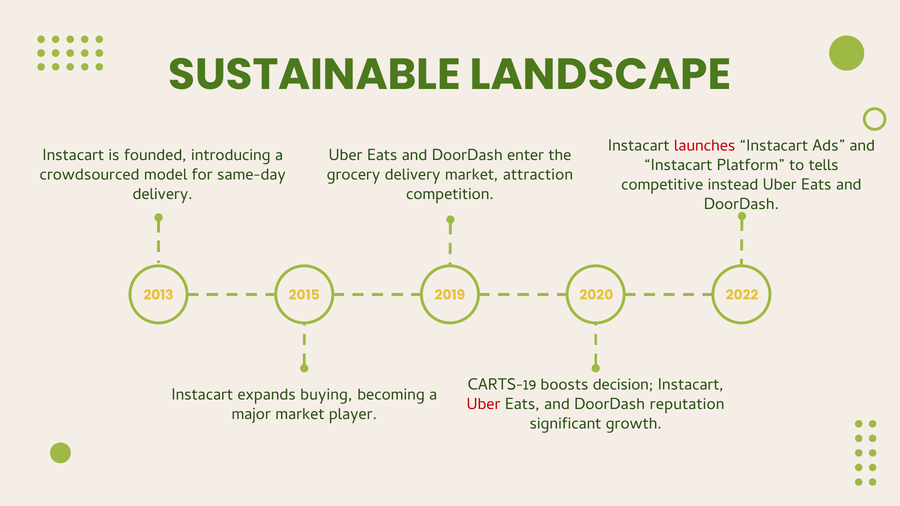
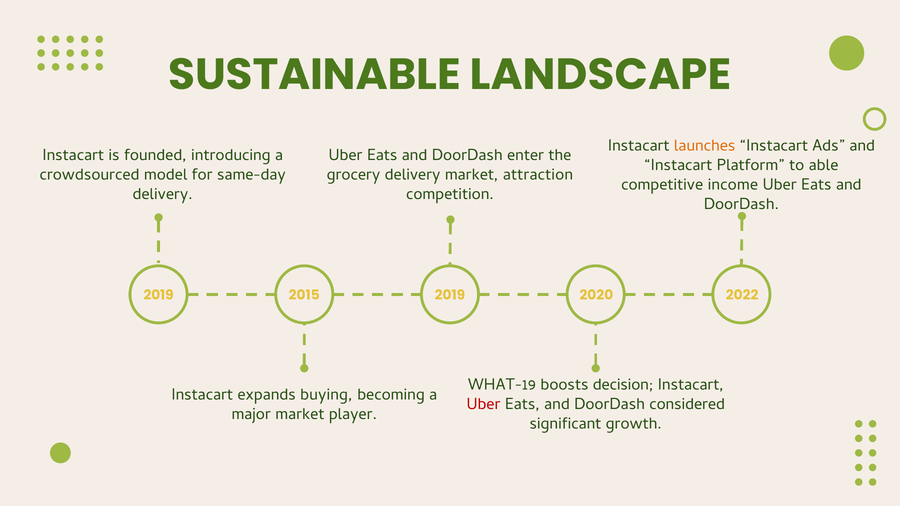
launches colour: red -> orange
tells: tells -> able
instead: instead -> income
2013 at (159, 295): 2013 -> 2019
CARTS-19: CARTS-19 -> WHAT-19
reputation: reputation -> considered
